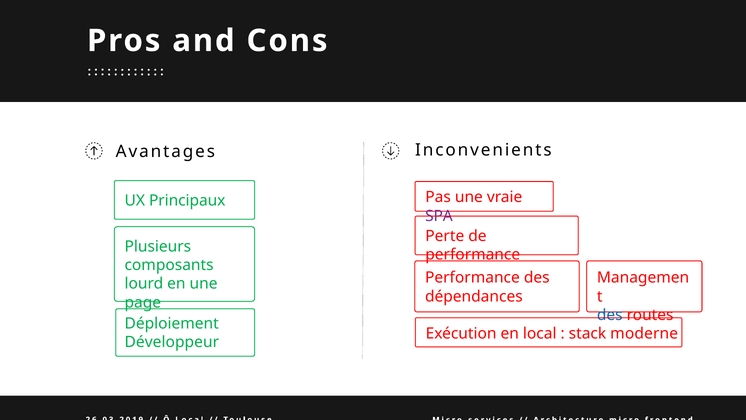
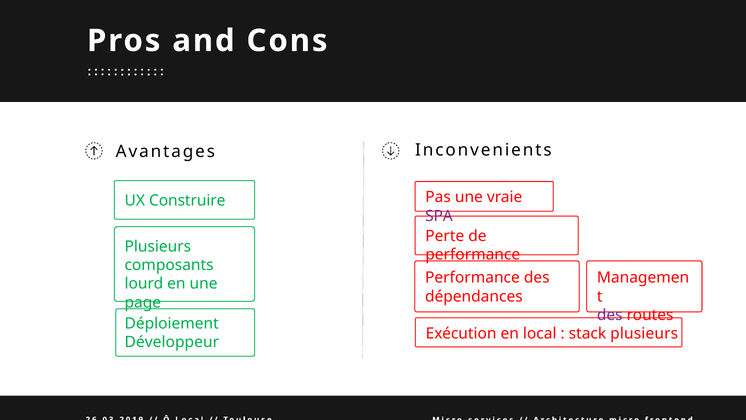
Principaux: Principaux -> Construire
des at (610, 315) colour: blue -> purple
stack moderne: moderne -> plusieurs
